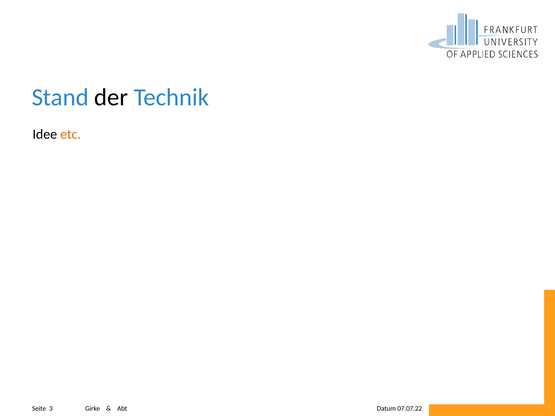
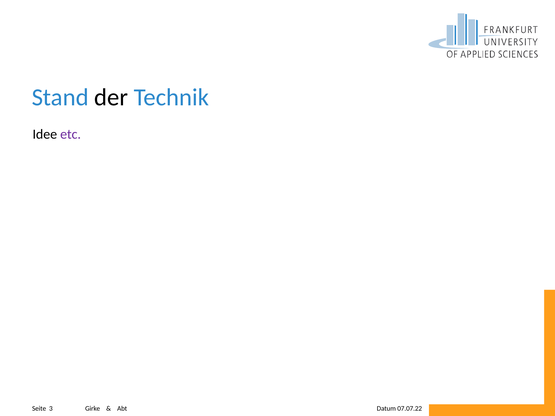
etc colour: orange -> purple
